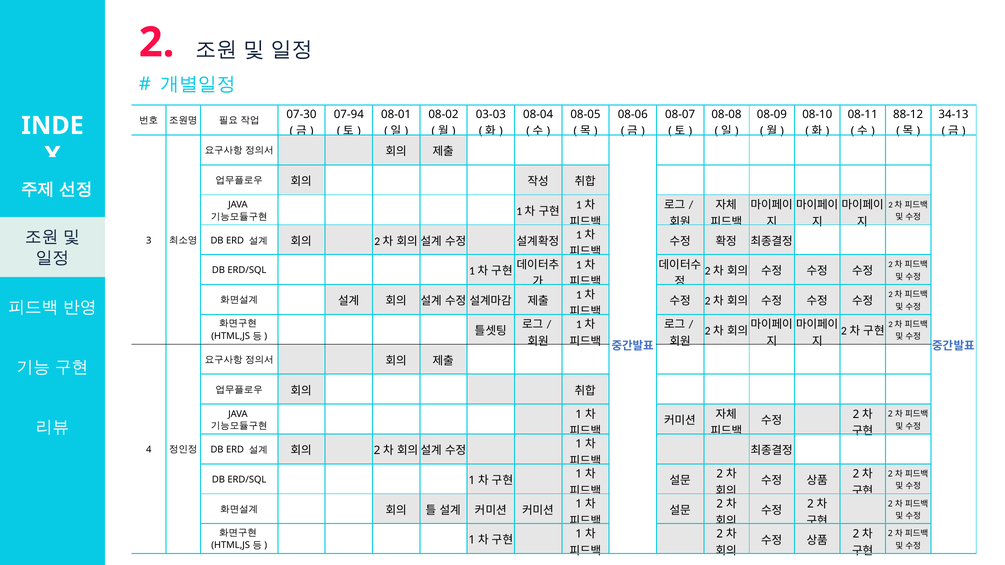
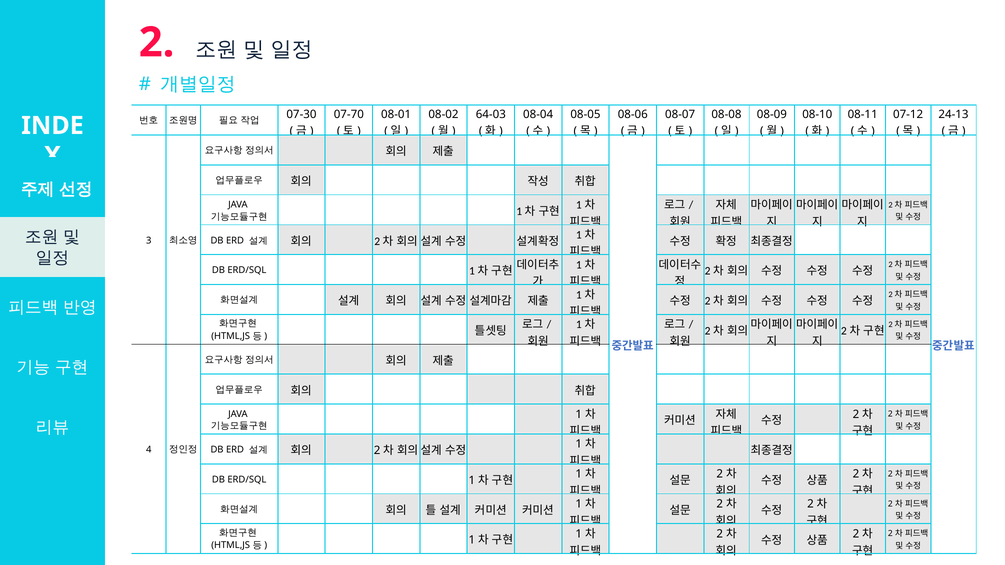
07-94: 07-94 -> 07-70
03-03: 03-03 -> 64-03
88-12: 88-12 -> 07-12
34-13: 34-13 -> 24-13
